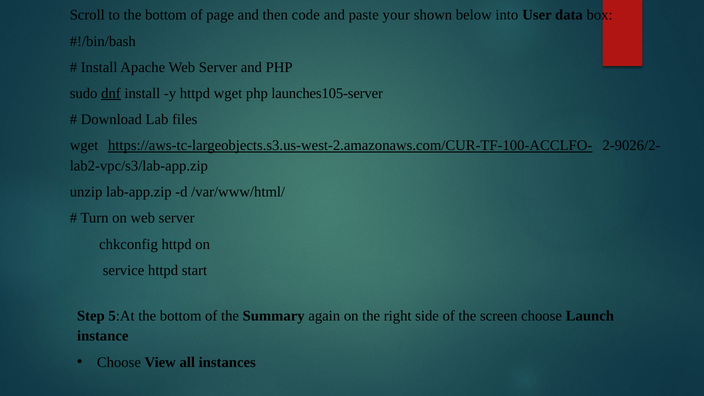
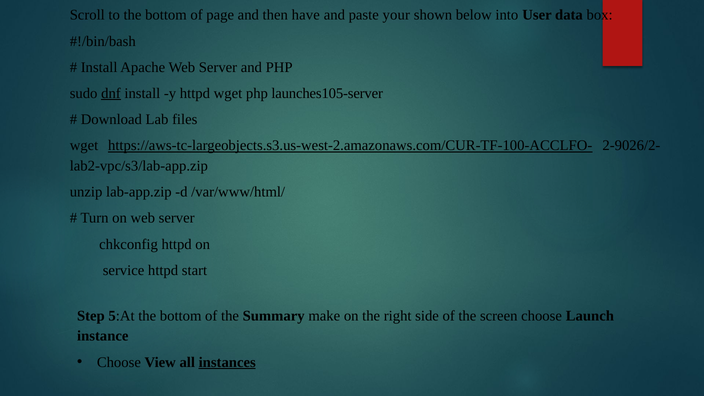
code: code -> have
again: again -> make
instances underline: none -> present
